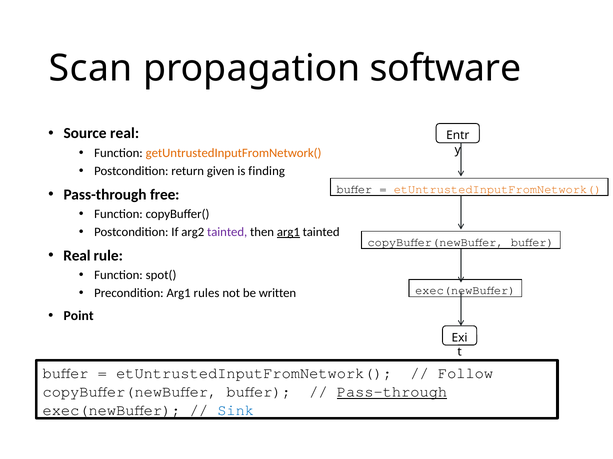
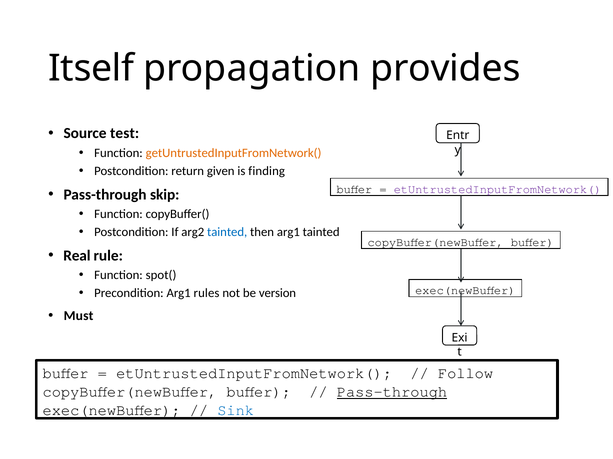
Scan: Scan -> Itself
software: software -> provides
Source real: real -> test
etUntrustedInputFromNetwork( at (498, 190) colour: orange -> purple
free: free -> skip
tainted at (227, 232) colour: purple -> blue
arg1 at (288, 232) underline: present -> none
written: written -> version
Point: Point -> Must
